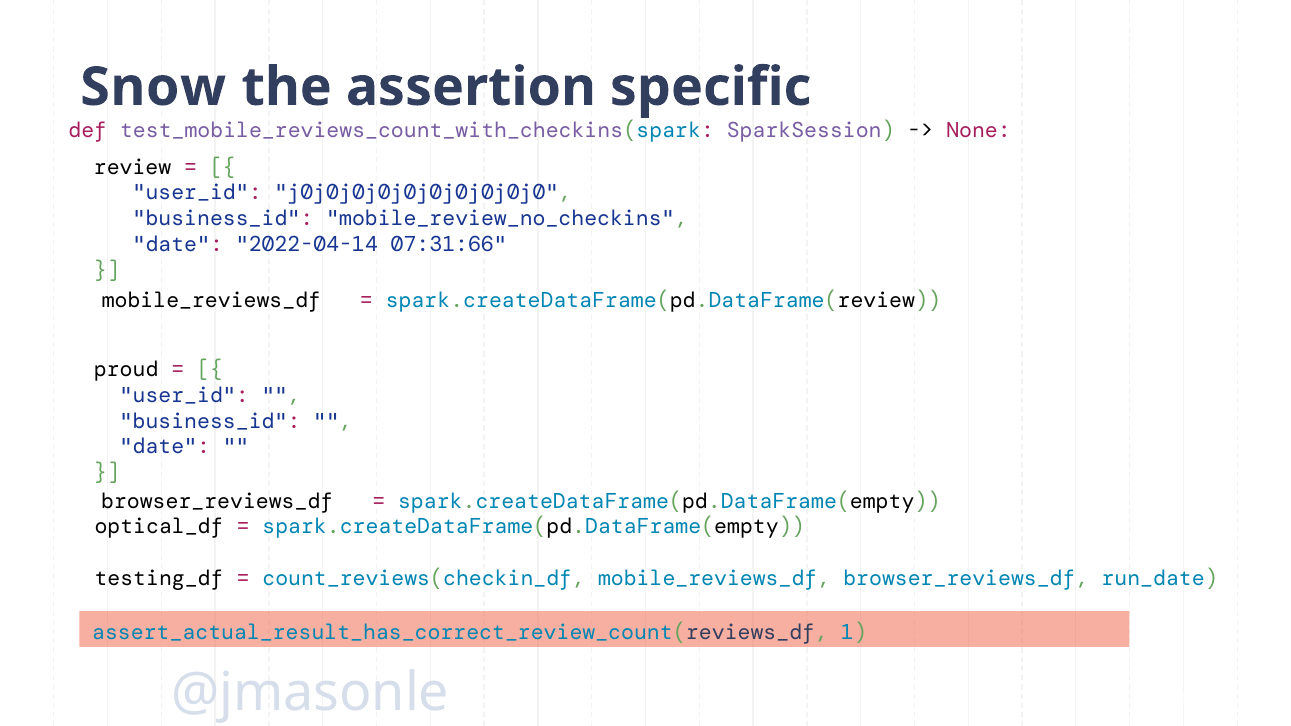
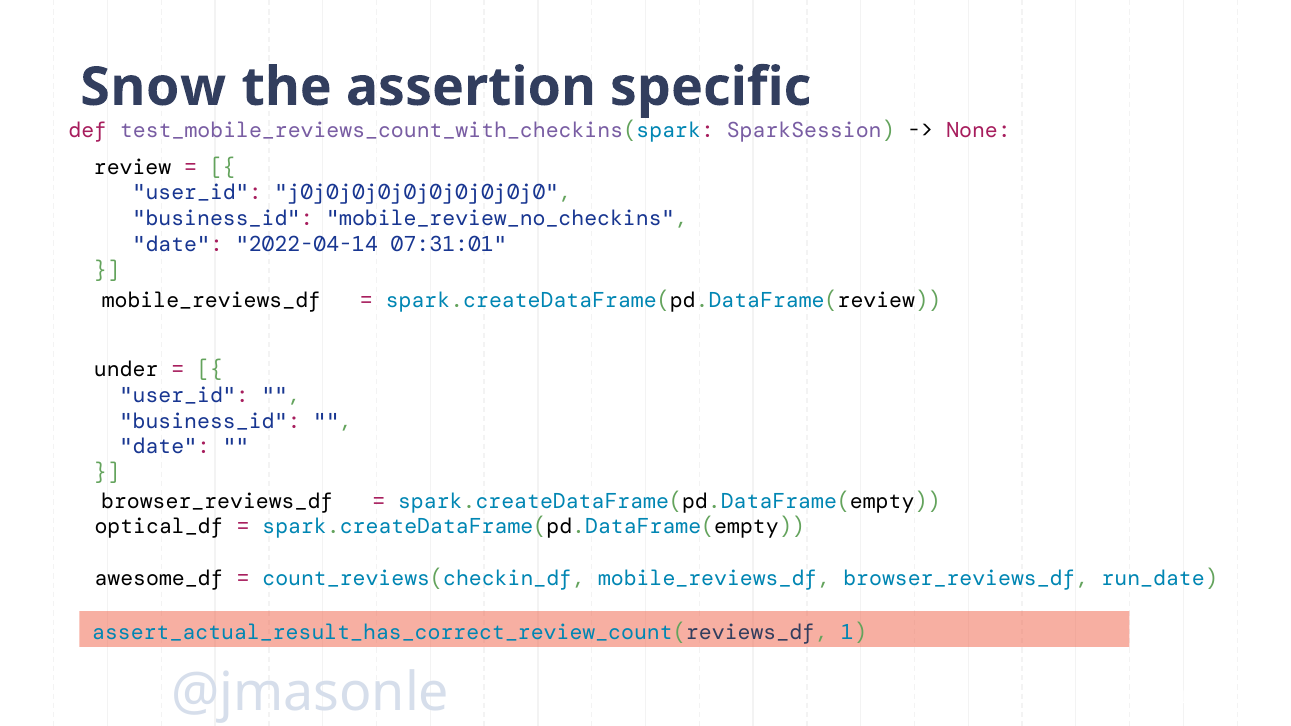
07:31:66: 07:31:66 -> 07:31:01
proud: proud -> under
testing_df: testing_df -> awesome_df
